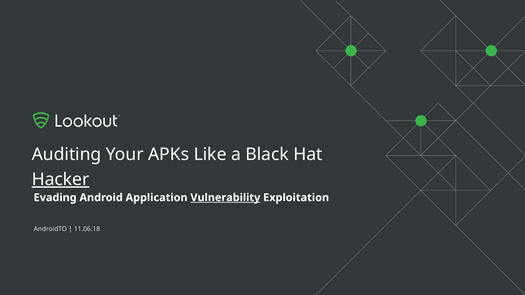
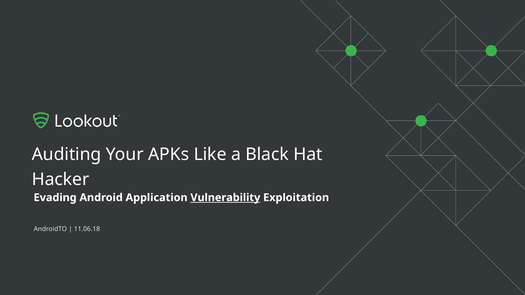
Hacker underline: present -> none
